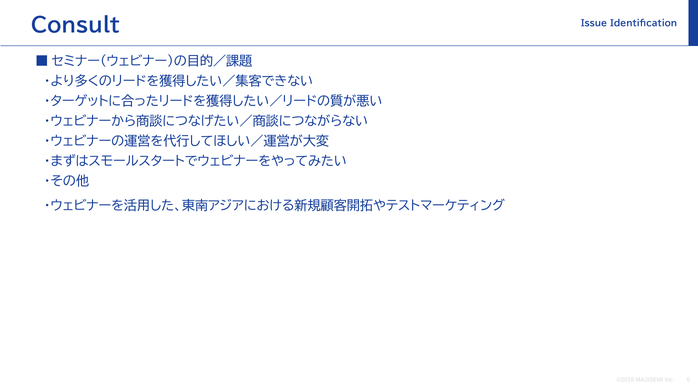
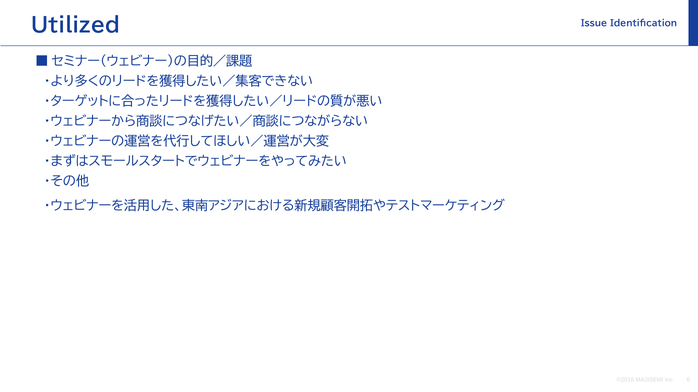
Consult: Consult -> Utilized
